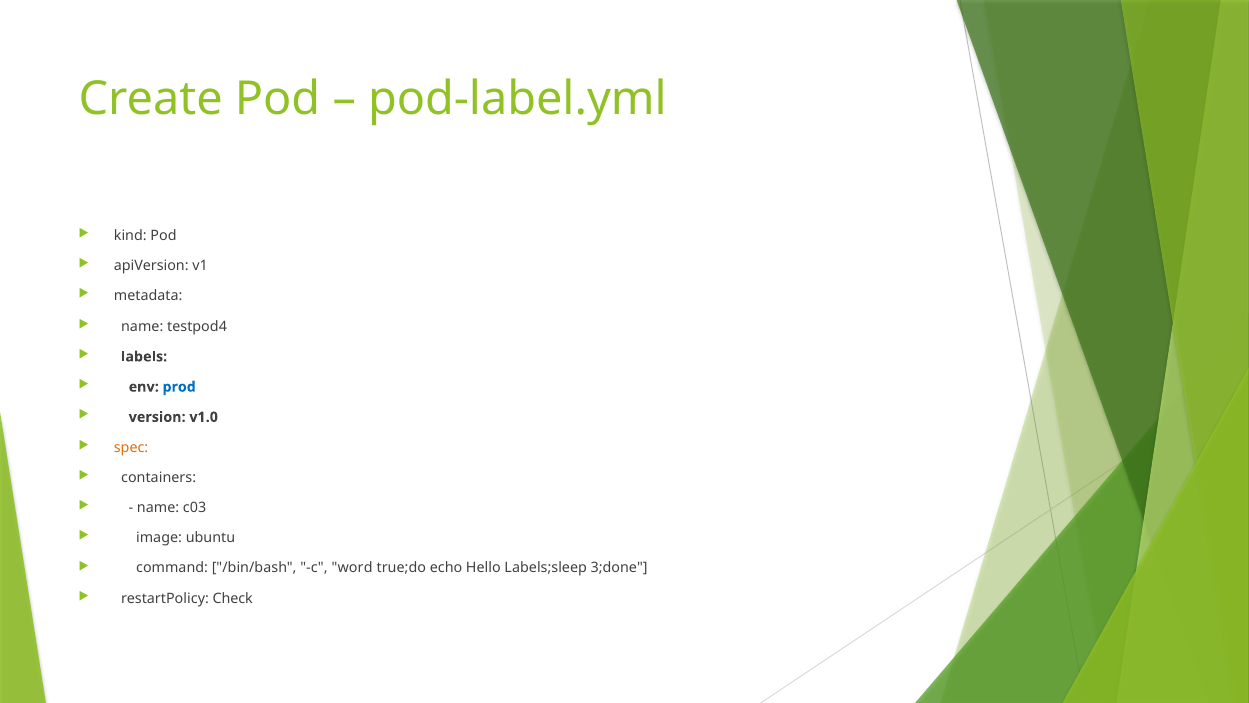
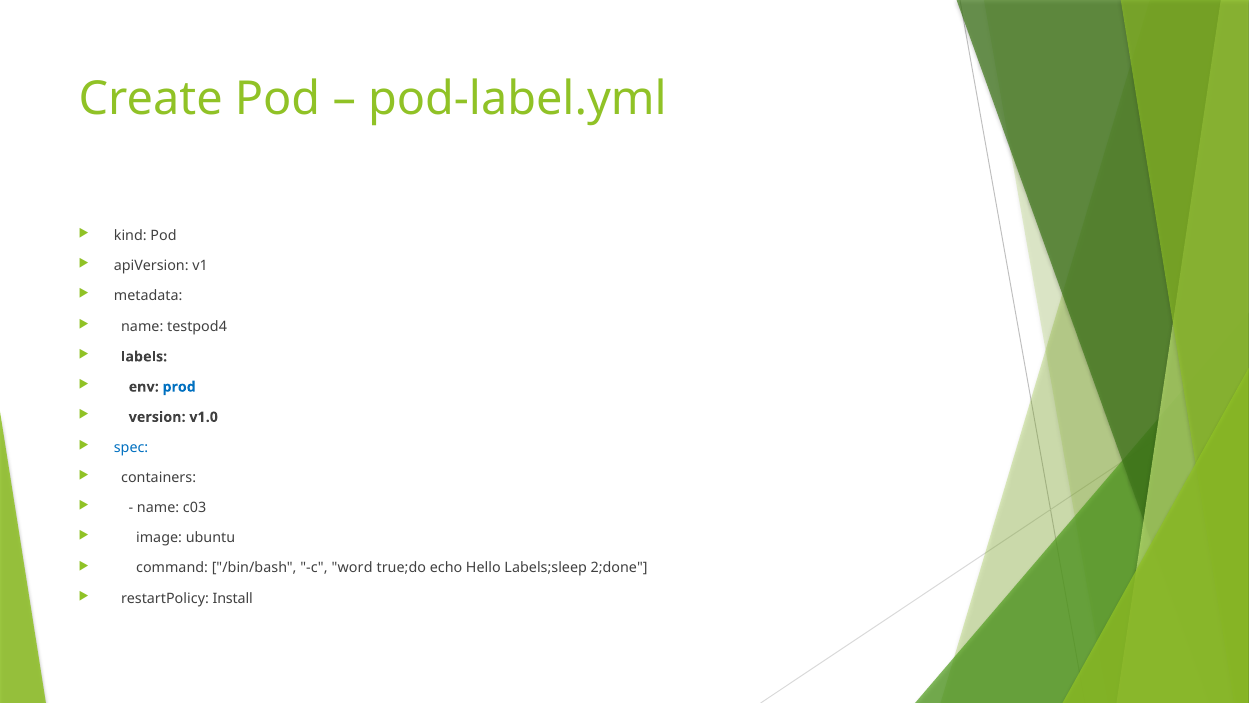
spec colour: orange -> blue
3;done: 3;done -> 2;done
Check: Check -> Install
